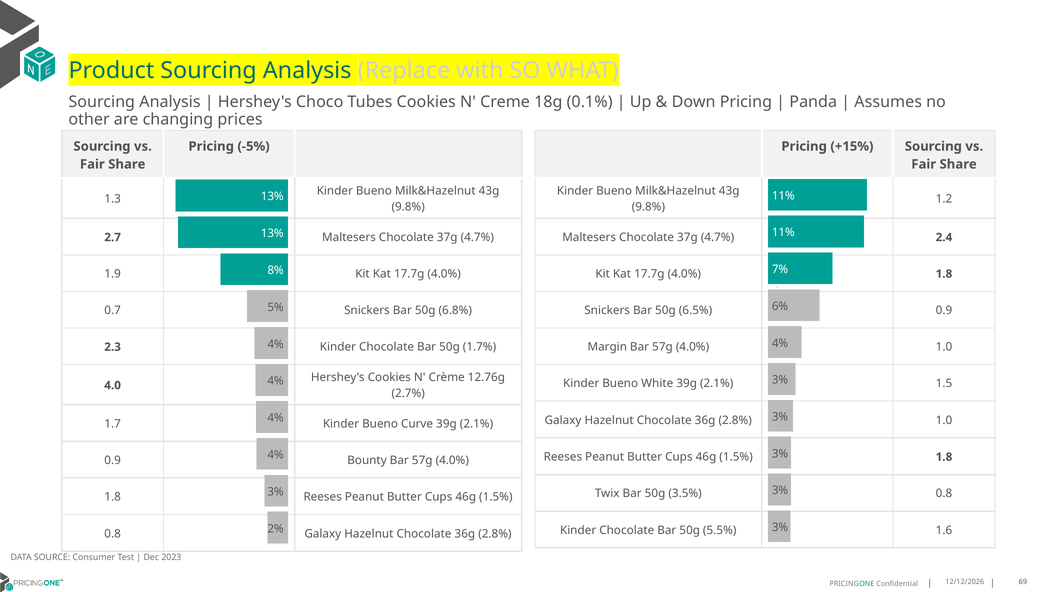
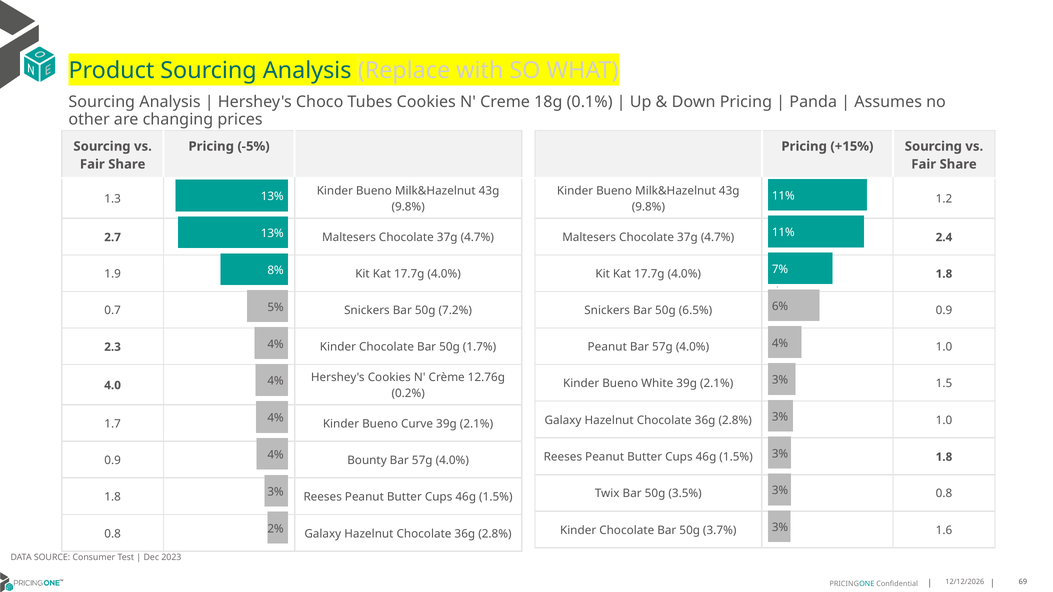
6.8%: 6.8% -> 7.2%
Margin at (607, 347): Margin -> Peanut
2.7%: 2.7% -> 0.2%
5.5%: 5.5% -> 3.7%
